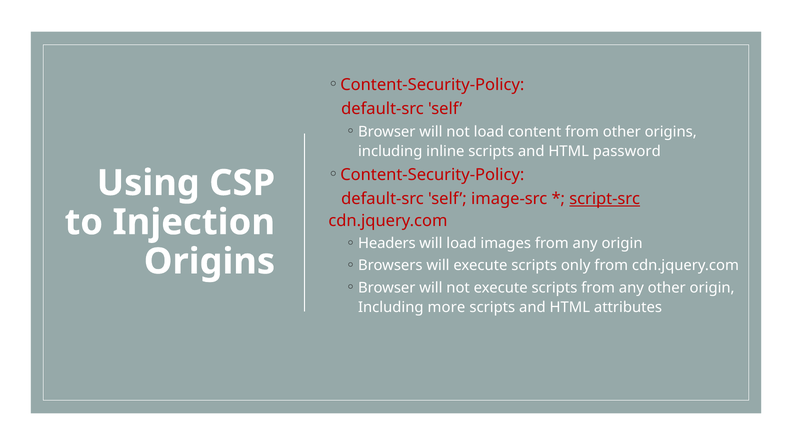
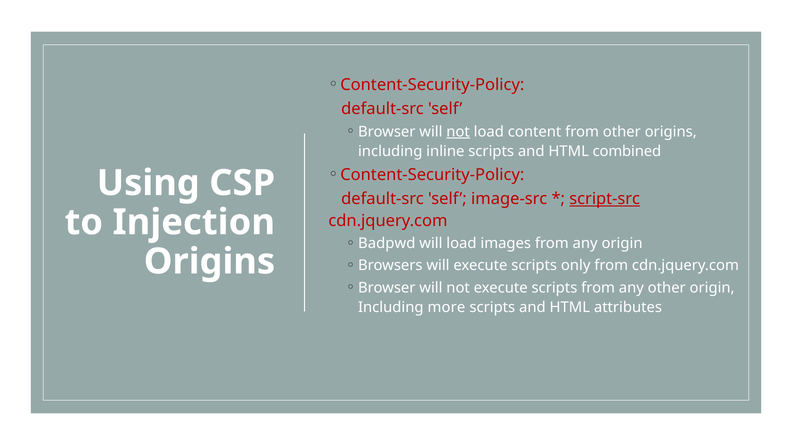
not at (458, 132) underline: none -> present
password: password -> combined
Headers: Headers -> Badpwd
